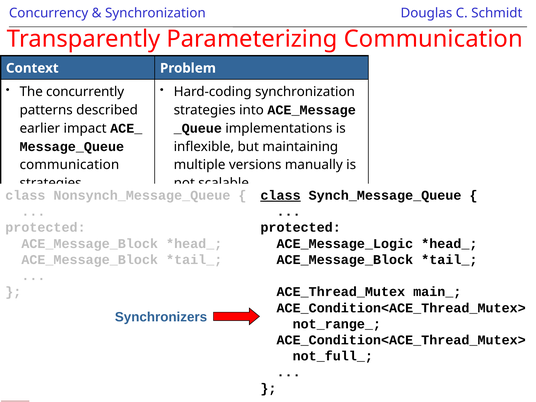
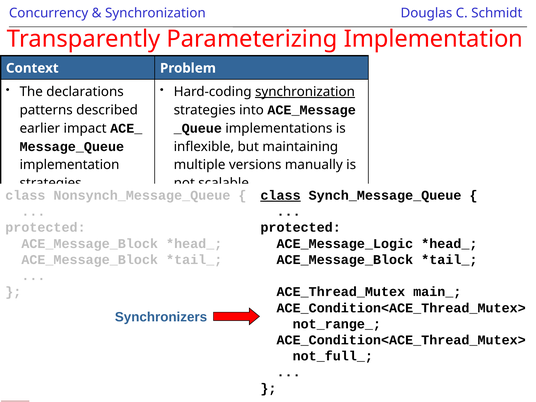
Parameterizing Communication: Communication -> Implementation
concurrently: concurrently -> declarations
synchronization at (305, 92) underline: none -> present
communication at (69, 165): communication -> implementation
